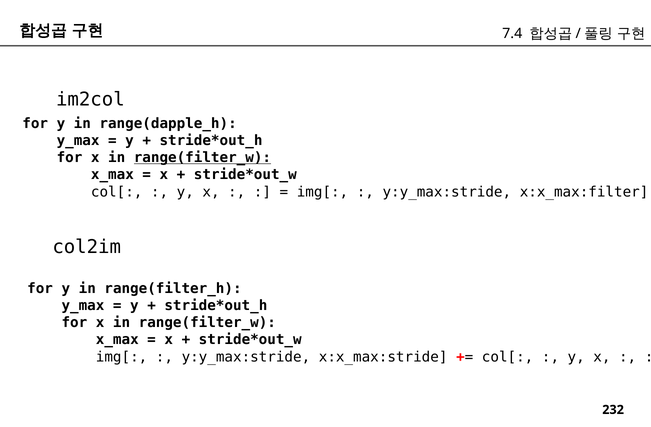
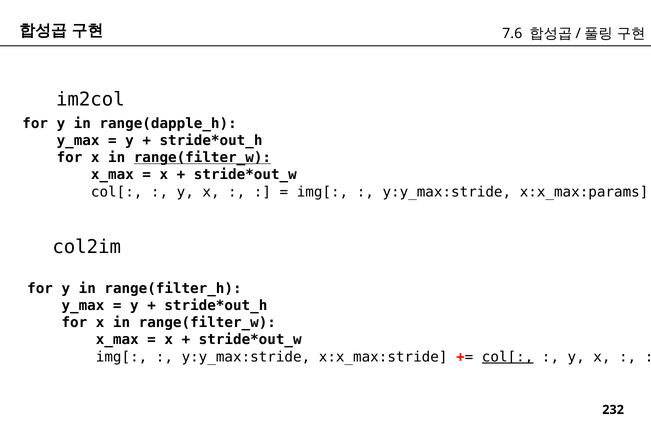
7.4: 7.4 -> 7.6
x:x_max:filter: x:x_max:filter -> x:x_max:params
col[ at (508, 357) underline: none -> present
